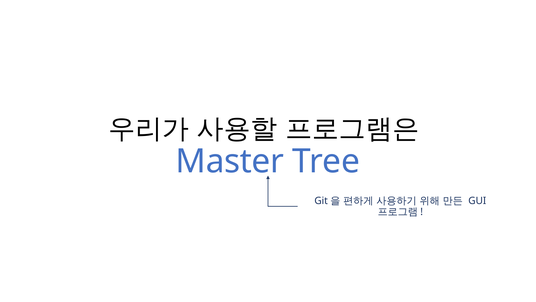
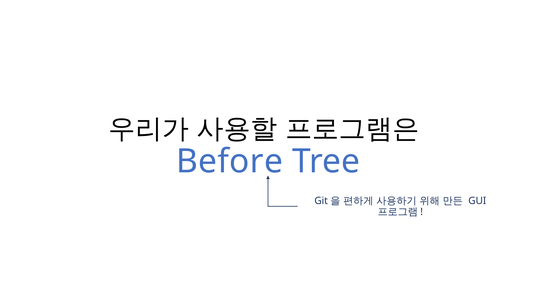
Master: Master -> Before
